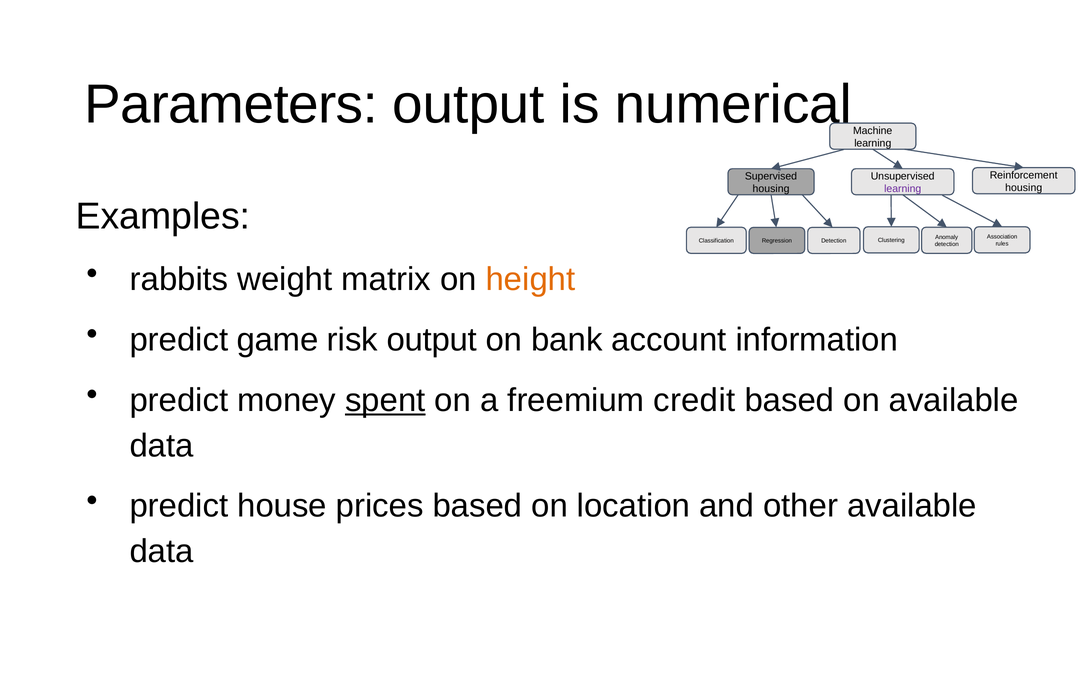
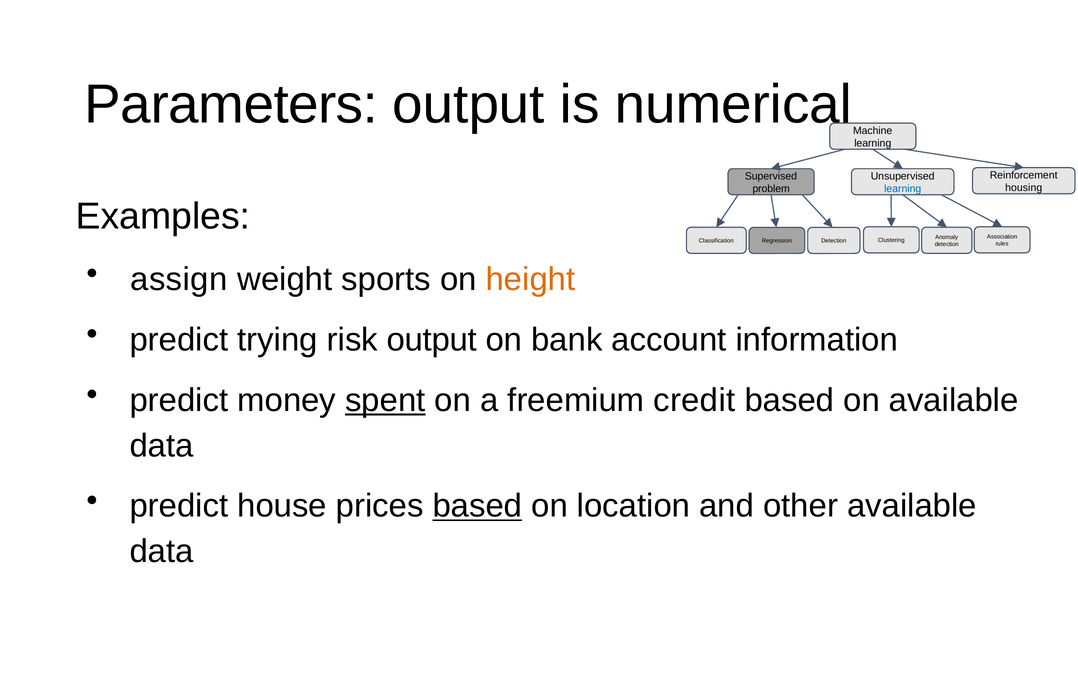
housing at (771, 189): housing -> problem
learning at (903, 189) colour: purple -> blue
rabbits: rabbits -> assign
matrix: matrix -> sports
game: game -> trying
based at (477, 506) underline: none -> present
